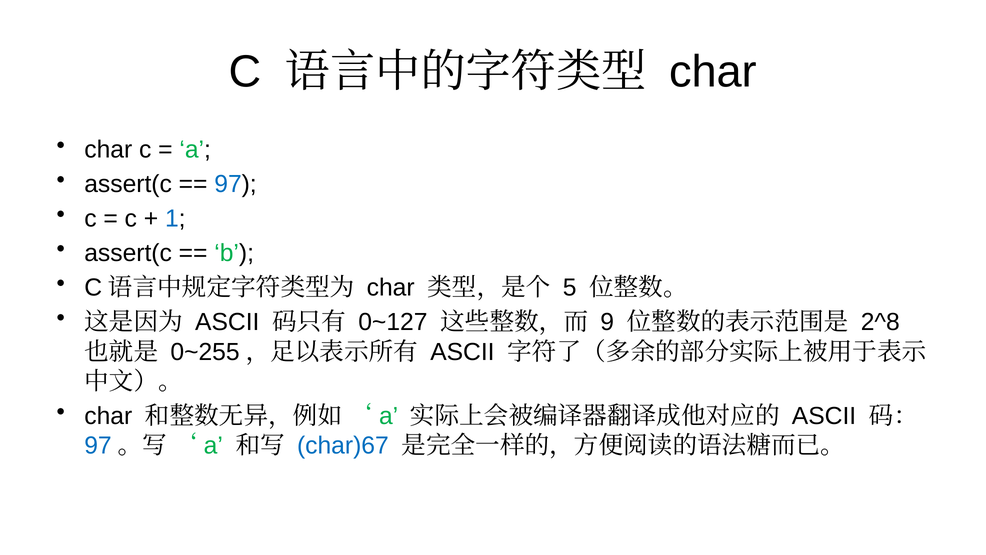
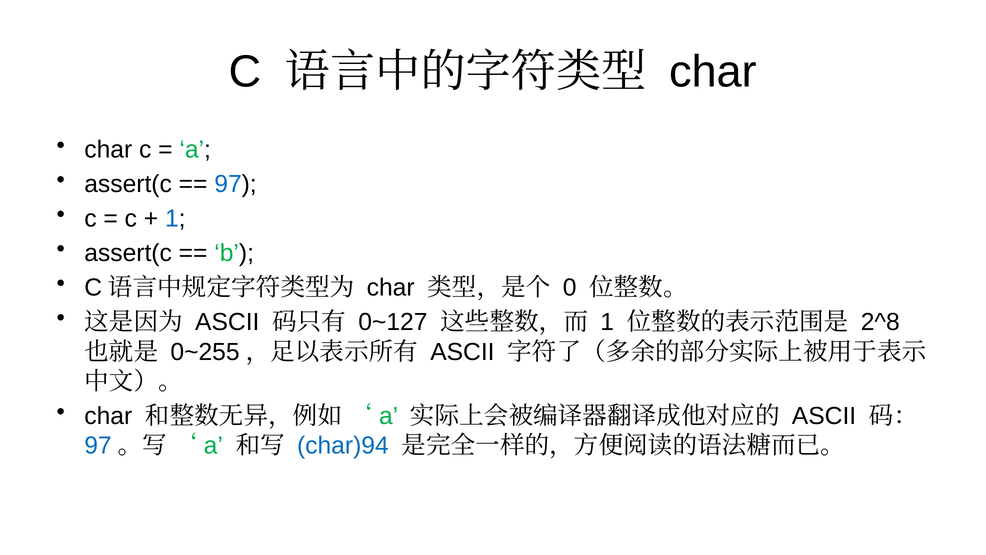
5: 5 -> 0
9 at (607, 322): 9 -> 1
char)67: char)67 -> char)94
